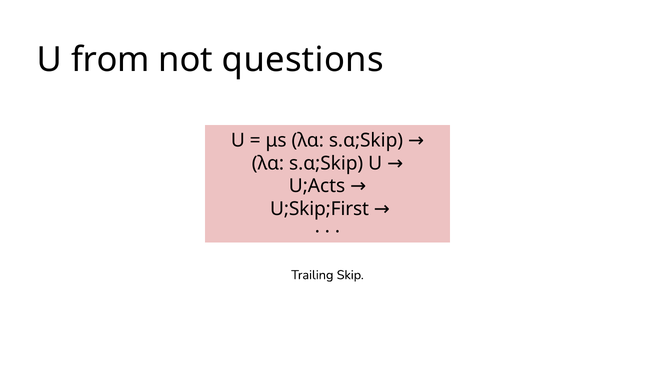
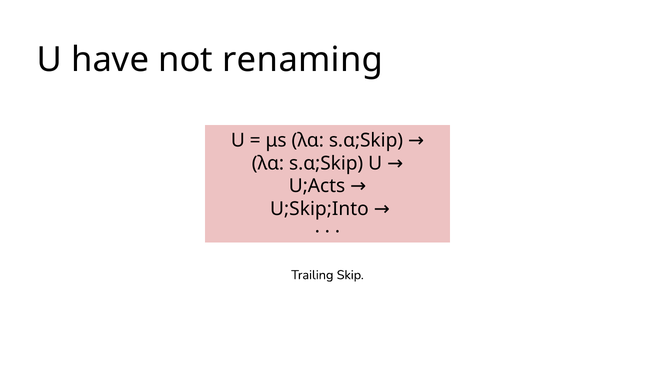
from: from -> have
questions: questions -> renaming
U;Skip;First: U;Skip;First -> U;Skip;Into
